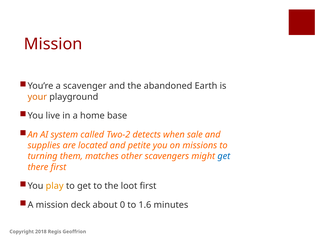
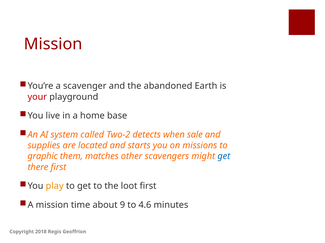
your colour: orange -> red
petite: petite -> starts
turning: turning -> graphic
deck: deck -> time
0: 0 -> 9
1.6: 1.6 -> 4.6
